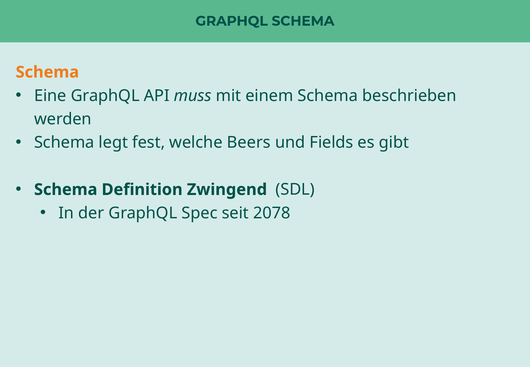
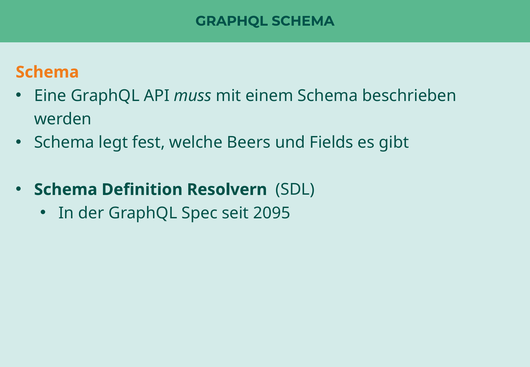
Zwingend: Zwingend -> Resolvern
2078: 2078 -> 2095
